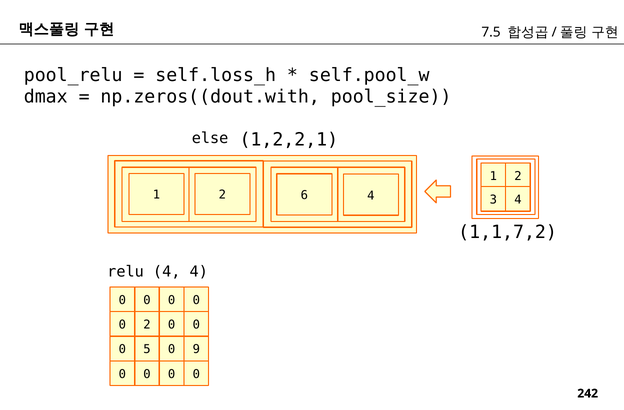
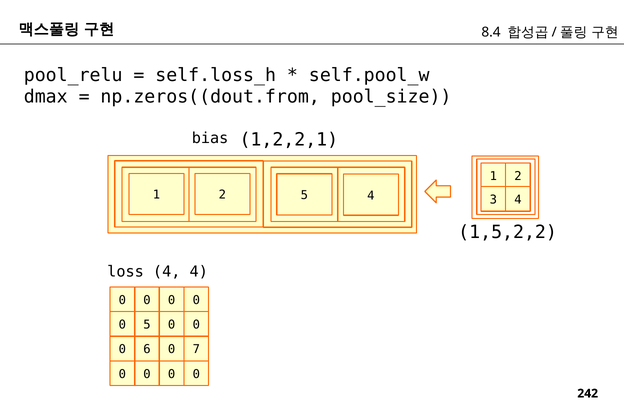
7.5: 7.5 -> 8.4
np.zeros((dout.with: np.zeros((dout.with -> np.zeros((dout.from
else: else -> bias
2 6: 6 -> 5
1,1,7,2: 1,1,7,2 -> 1,5,2,2
relu: relu -> loss
0 2: 2 -> 5
5: 5 -> 6
9: 9 -> 7
